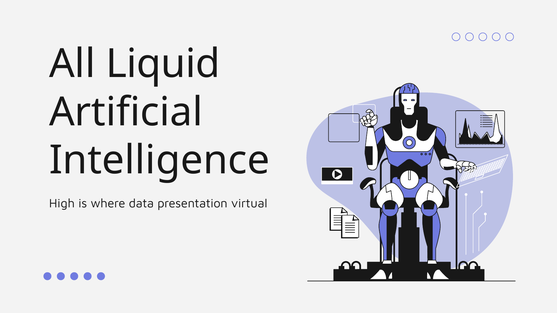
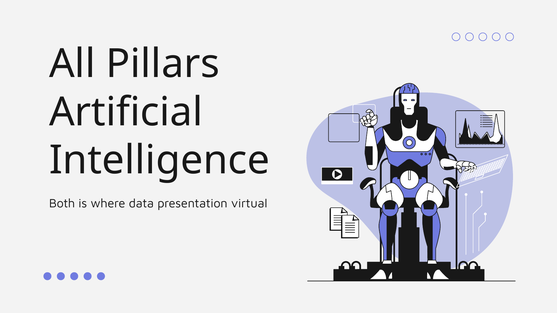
Liquid: Liquid -> Pillars
High: High -> Both
